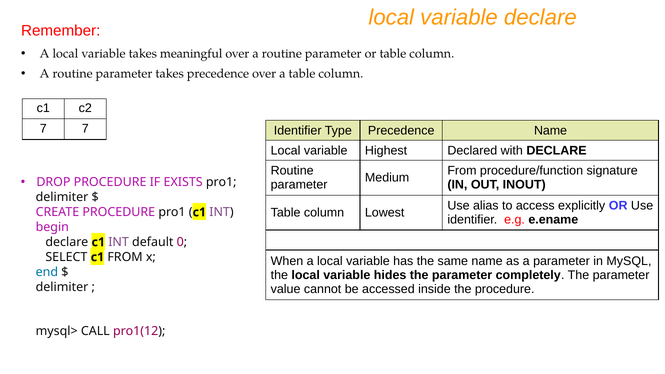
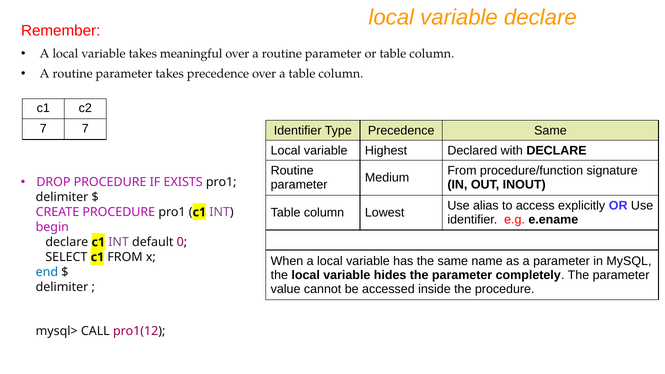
Precedence Name: Name -> Same
